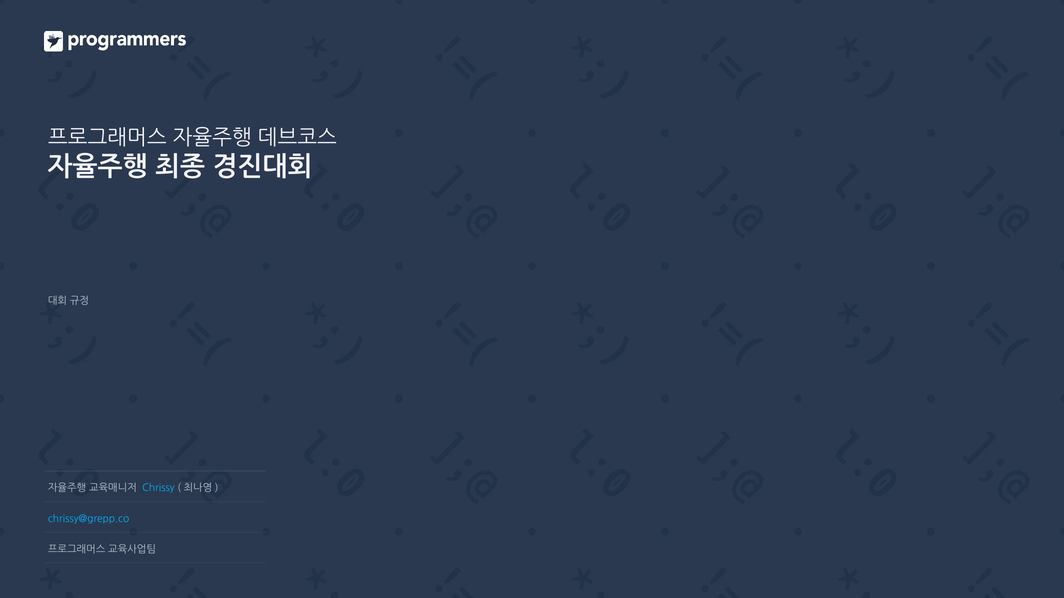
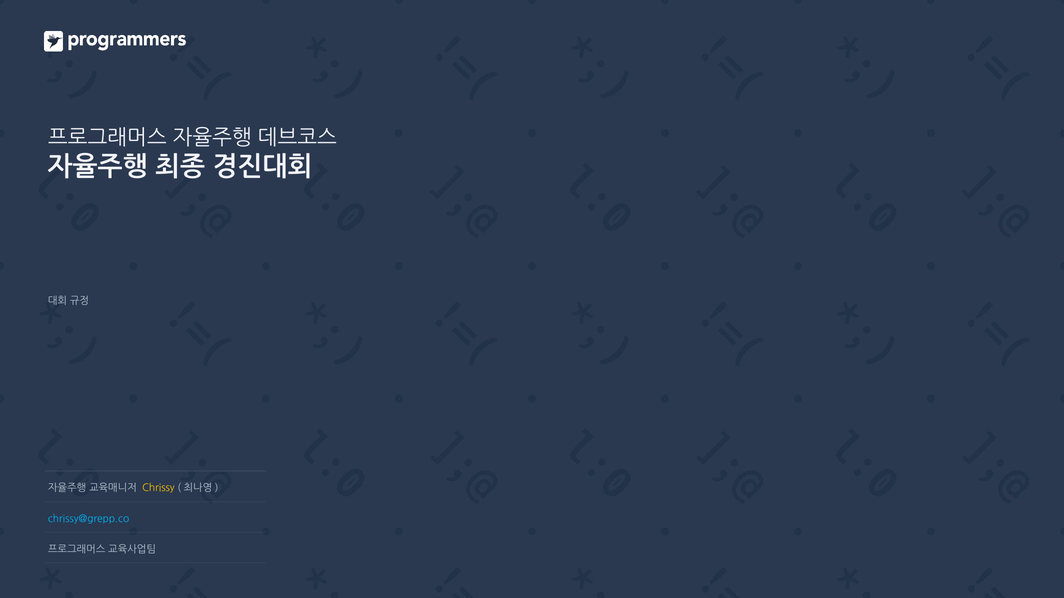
Chrissy colour: light blue -> yellow
